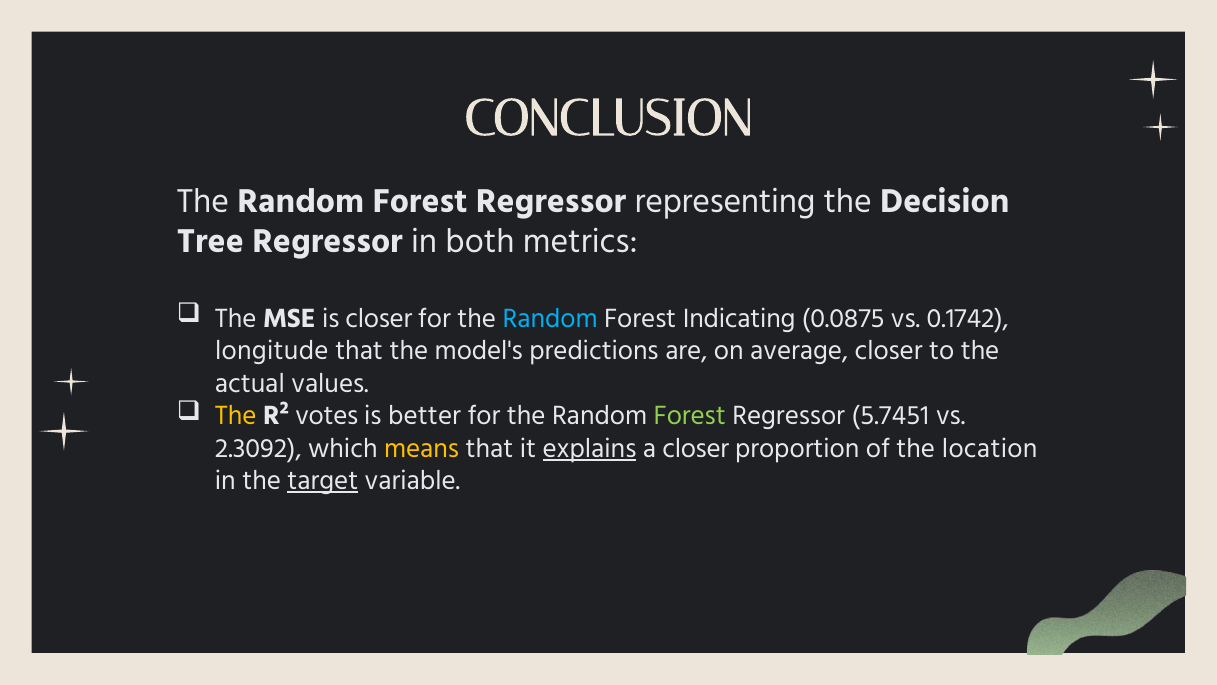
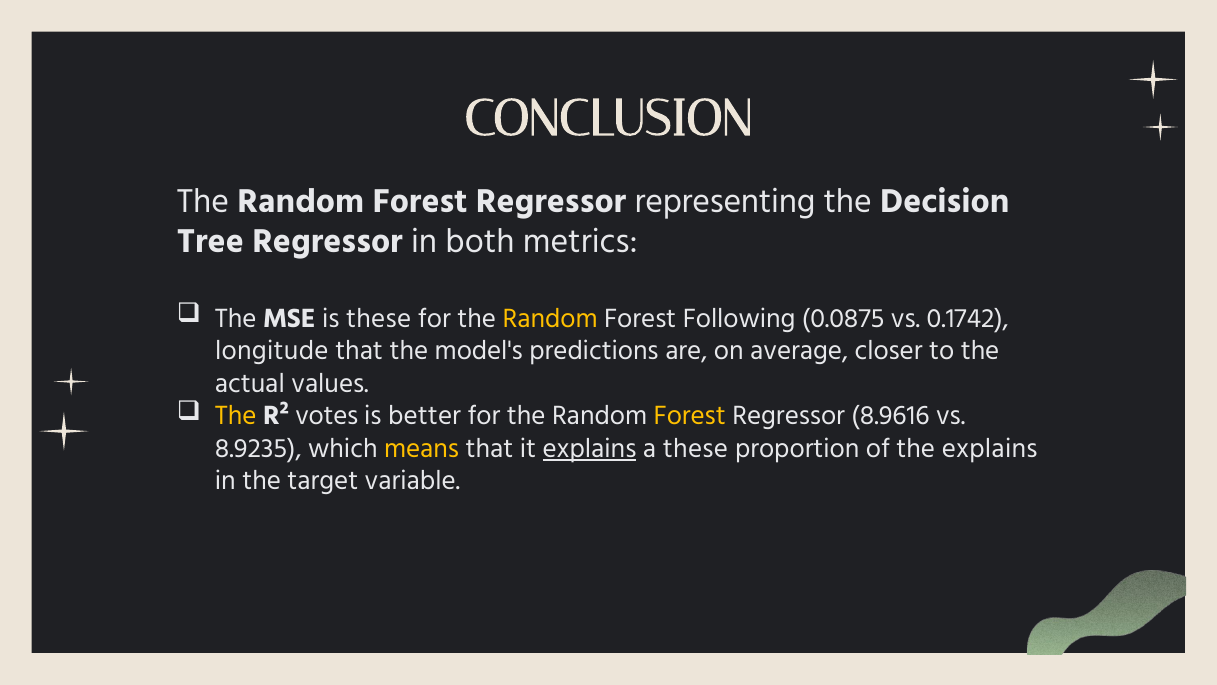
is closer: closer -> these
Random at (550, 318) colour: light blue -> yellow
Indicating: Indicating -> Following
Forest at (690, 415) colour: light green -> yellow
5.7451: 5.7451 -> 8.9616
2.3092: 2.3092 -> 8.9235
a closer: closer -> these
the location: location -> explains
target underline: present -> none
